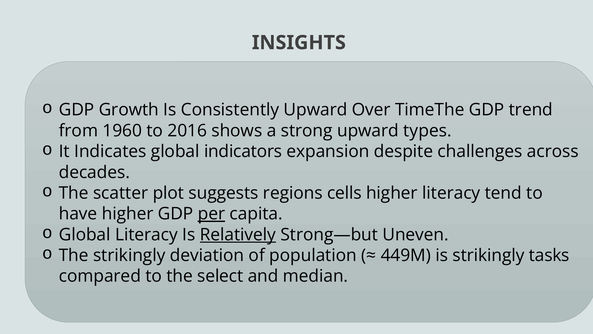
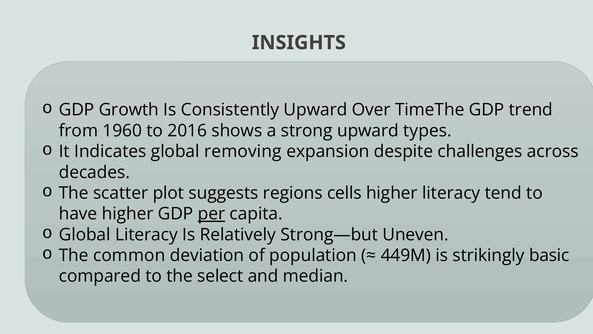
indicators: indicators -> removing
Relatively underline: present -> none
The strikingly: strikingly -> common
tasks: tasks -> basic
